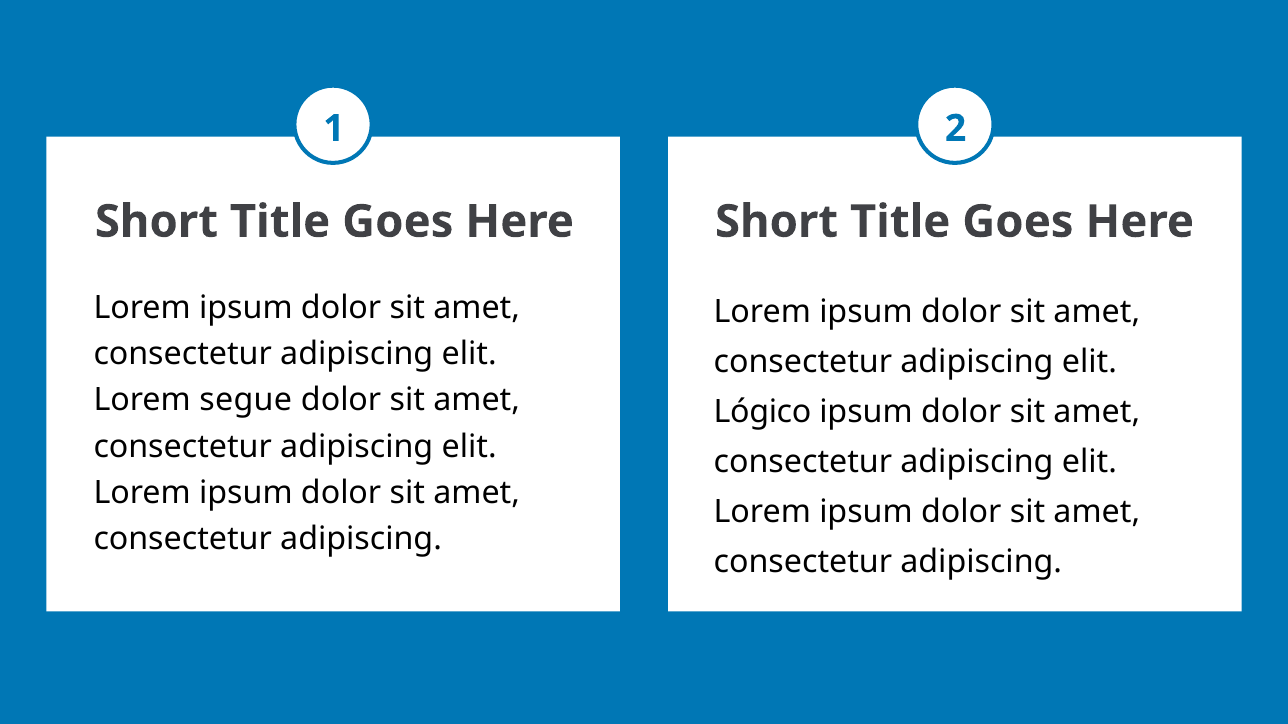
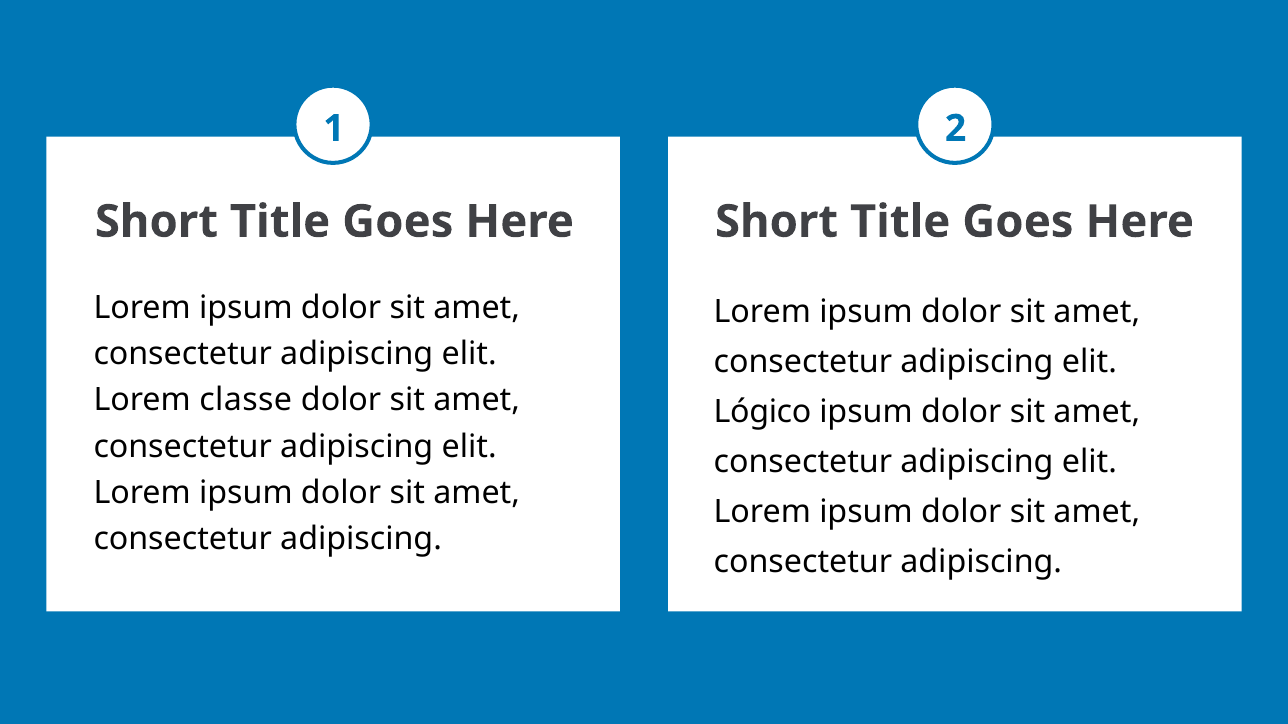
segue: segue -> classe
